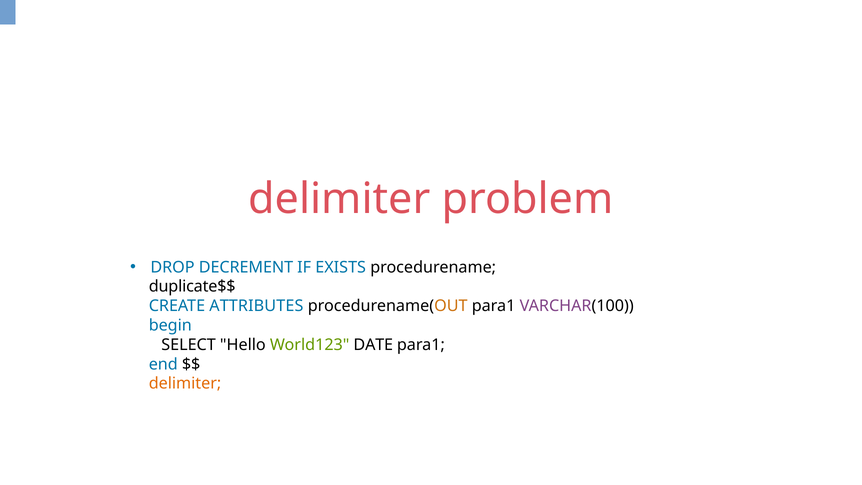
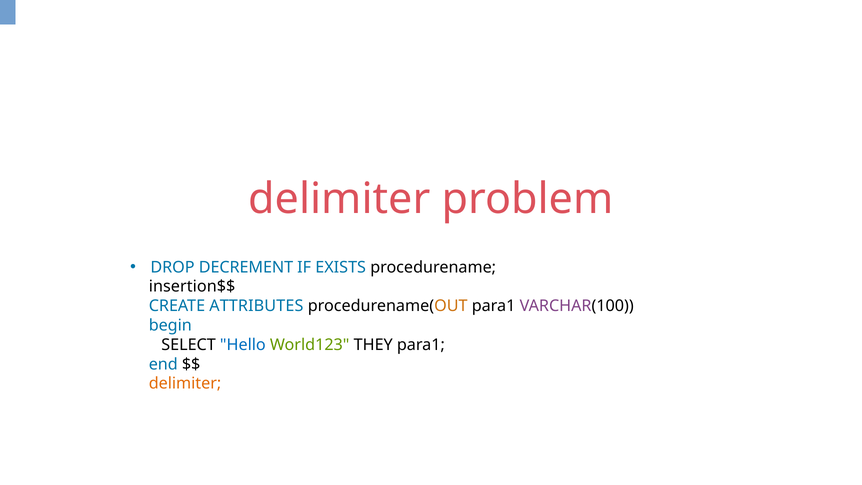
duplicate$$: duplicate$$ -> insertion$$
Hello colour: black -> blue
DATE: DATE -> THEY
